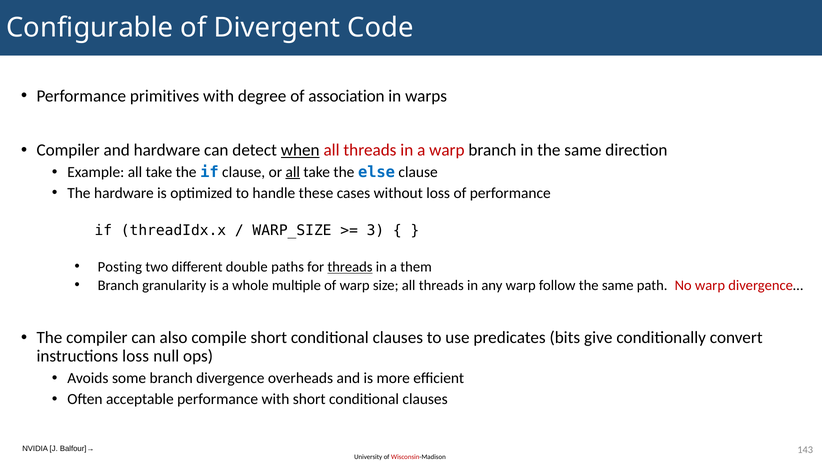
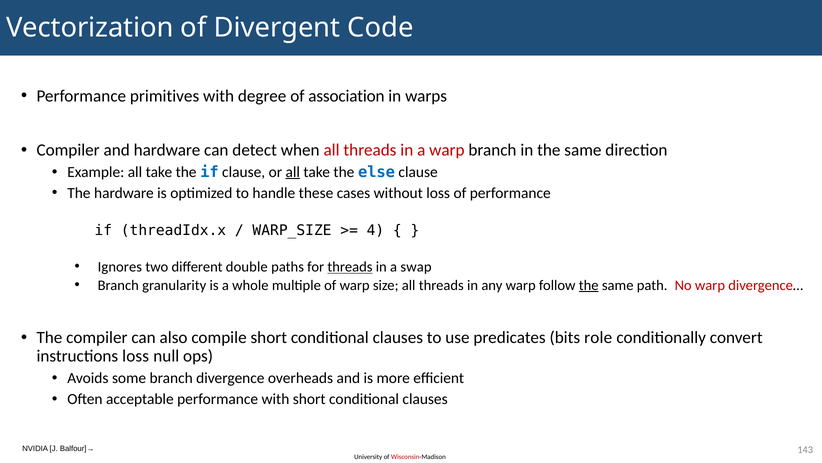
Configurable: Configurable -> Vectorization
when underline: present -> none
3: 3 -> 4
Posting: Posting -> Ignores
them: them -> swap
the at (589, 285) underline: none -> present
give: give -> role
